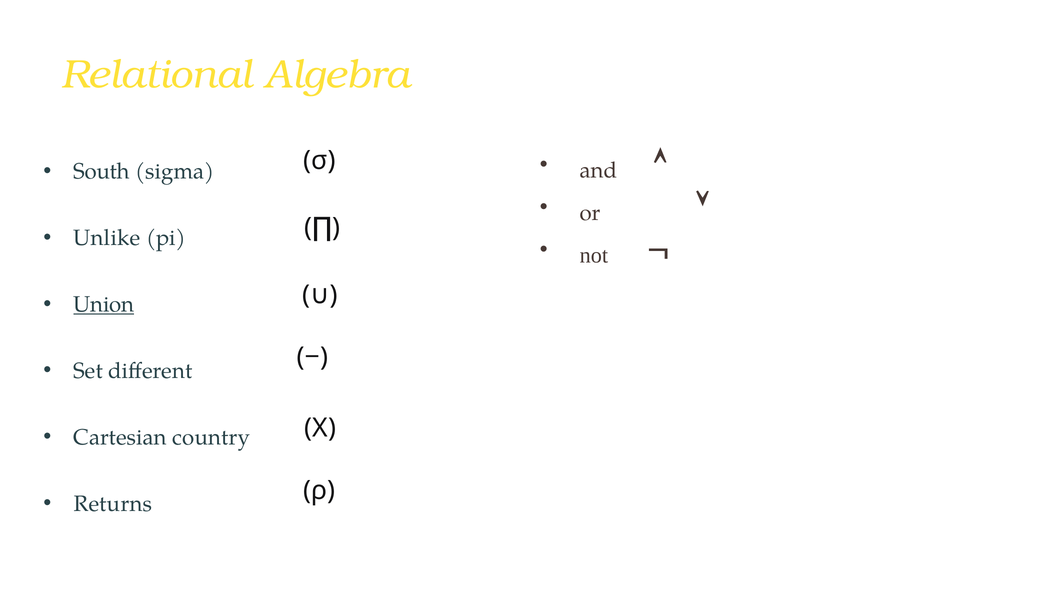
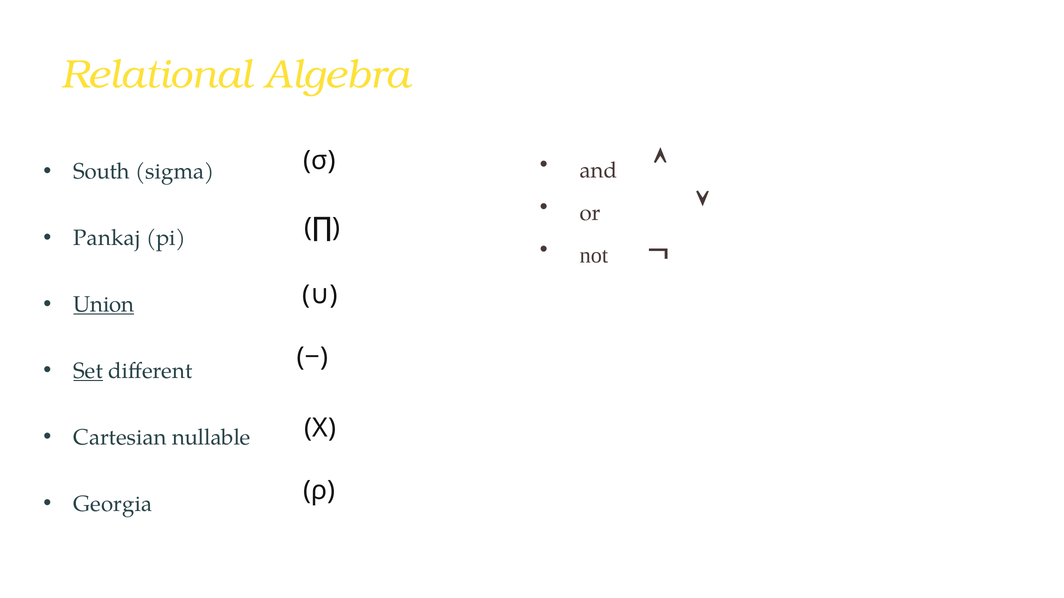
Unlike: Unlike -> Pankaj
Set underline: none -> present
country: country -> nullable
Returns: Returns -> Georgia
